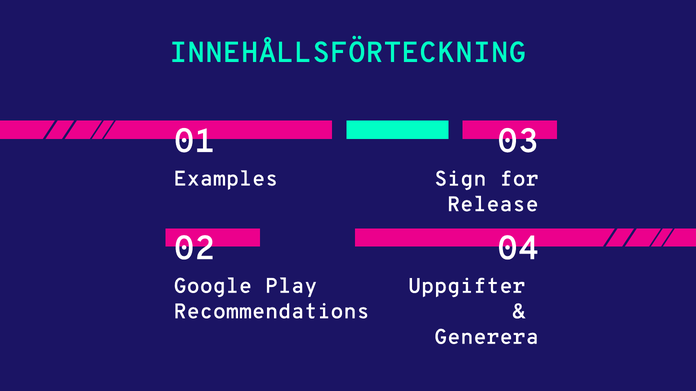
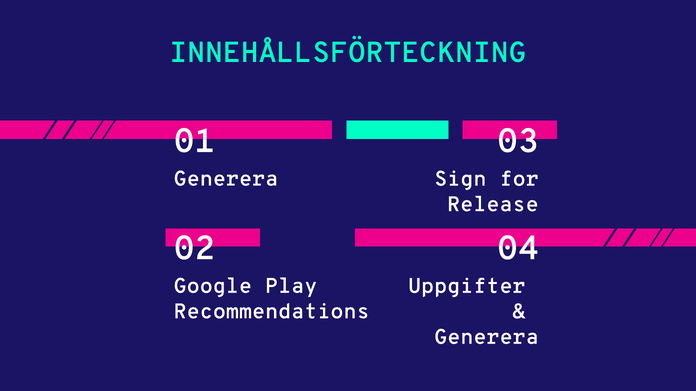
Examples at (226, 179): Examples -> Generera
